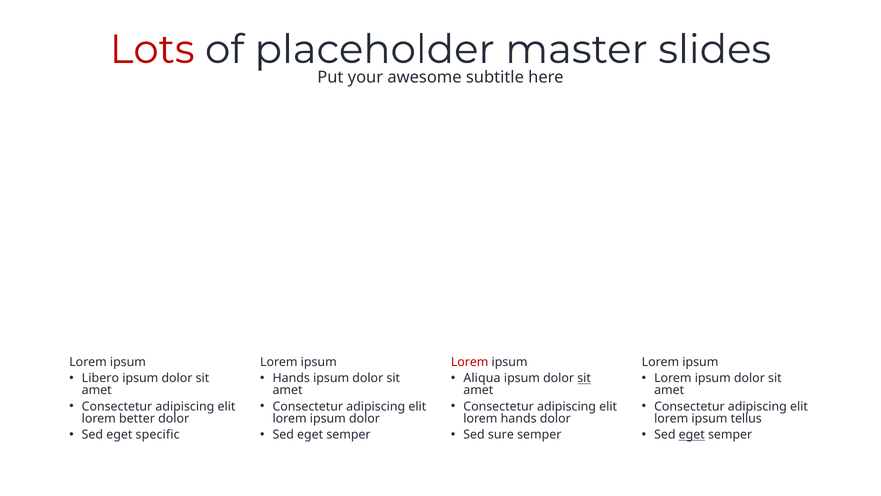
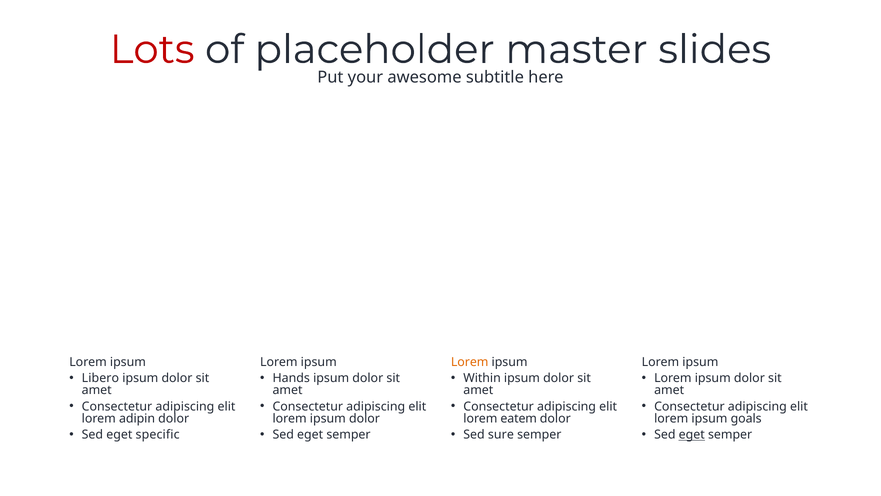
Lorem at (470, 362) colour: red -> orange
Aliqua: Aliqua -> Within
sit at (584, 378) underline: present -> none
better: better -> adipin
lorem hands: hands -> eatem
tellus: tellus -> goals
